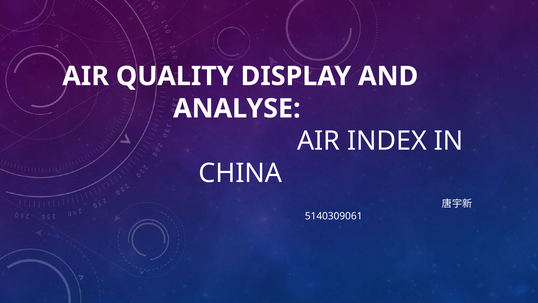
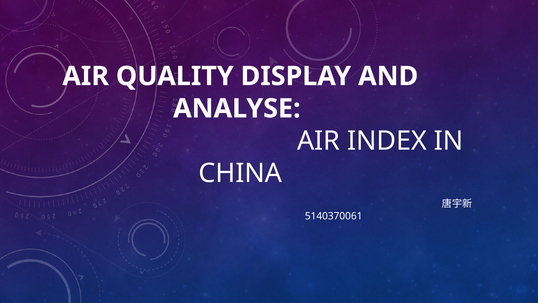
5140309061: 5140309061 -> 5140370061
